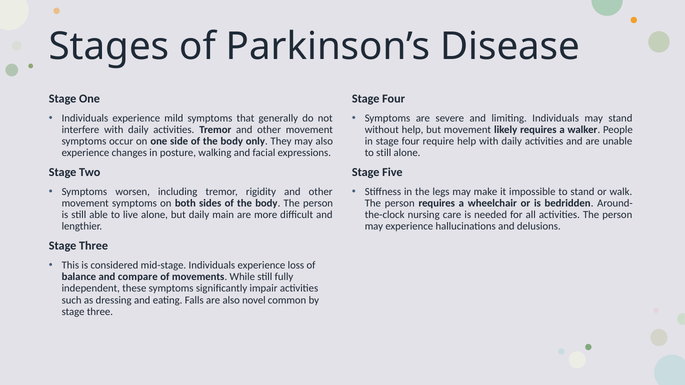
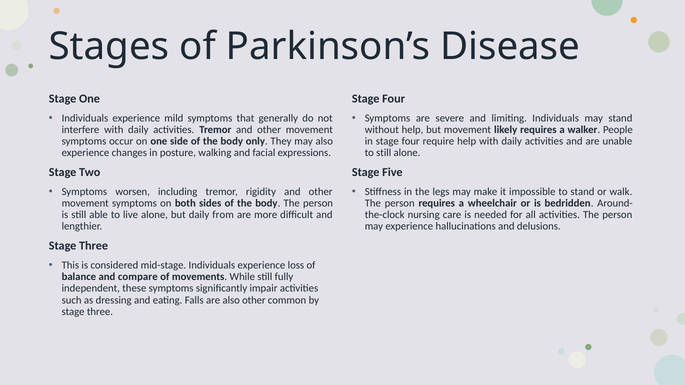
main: main -> from
also novel: novel -> other
